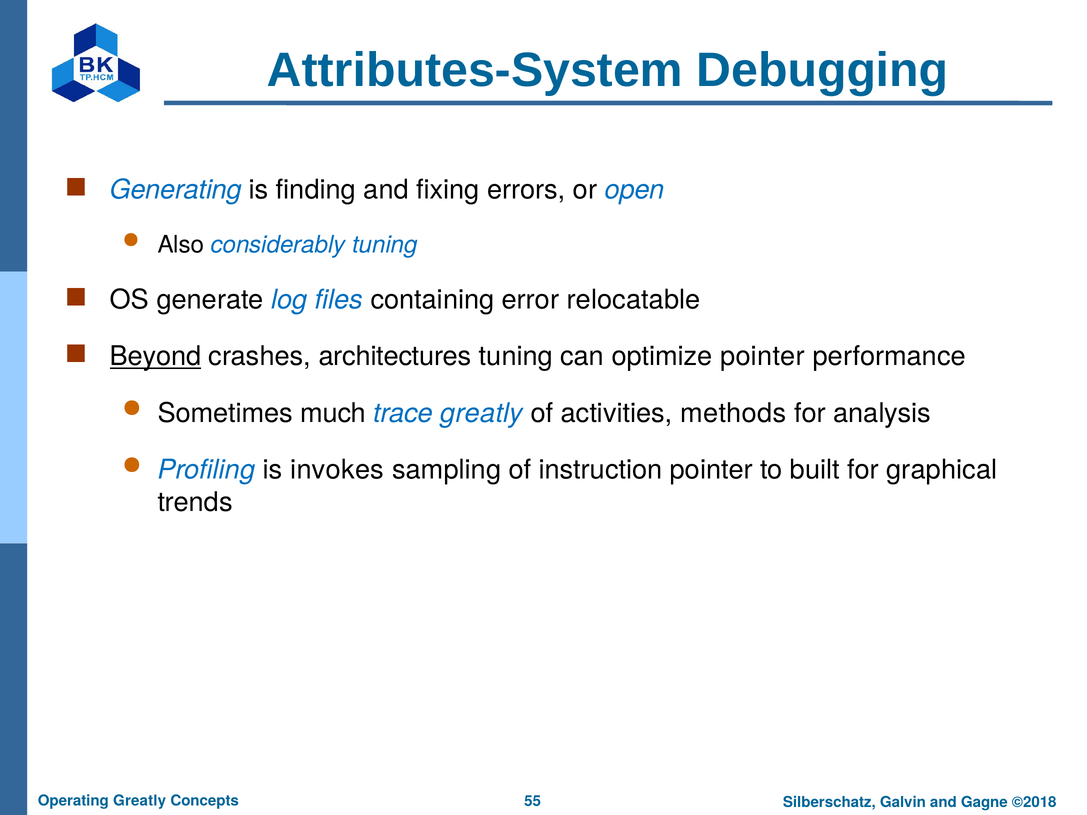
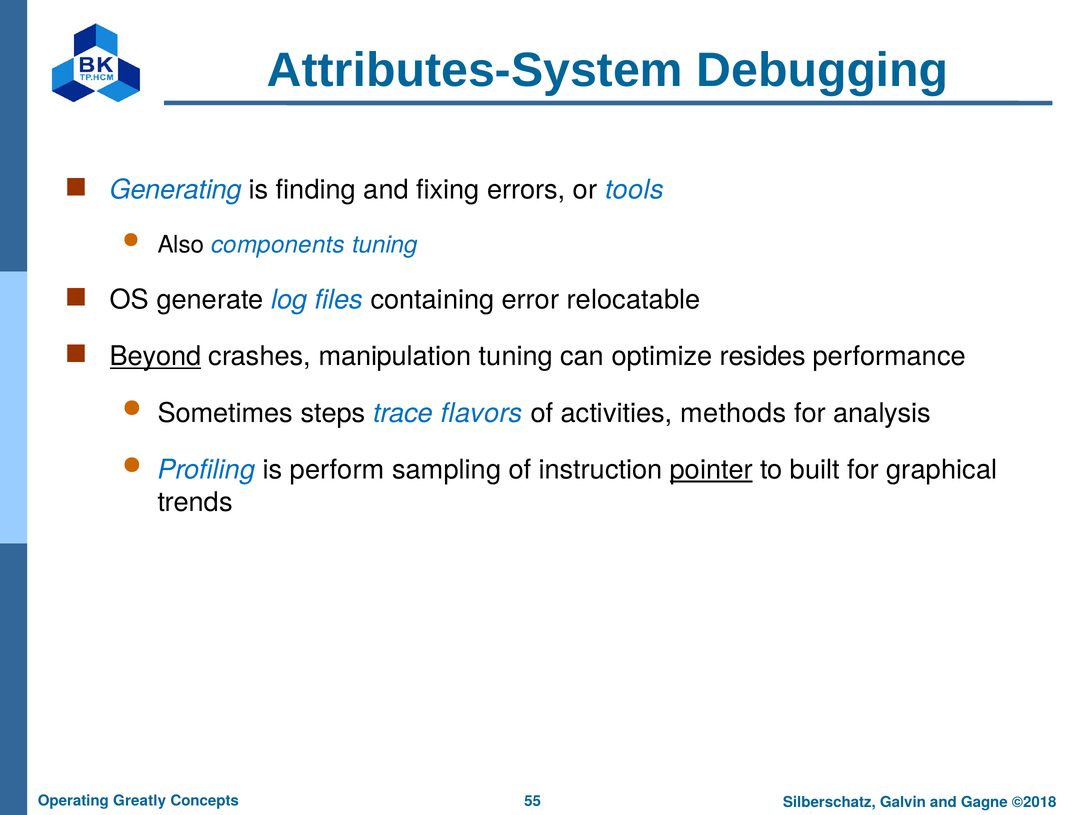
open: open -> tools
considerably: considerably -> components
architectures: architectures -> manipulation
optimize pointer: pointer -> resides
much: much -> steps
trace greatly: greatly -> flavors
invokes: invokes -> perform
pointer at (711, 470) underline: none -> present
